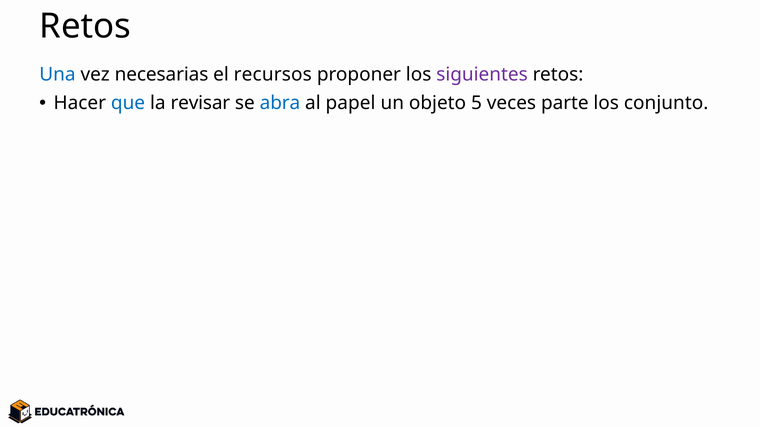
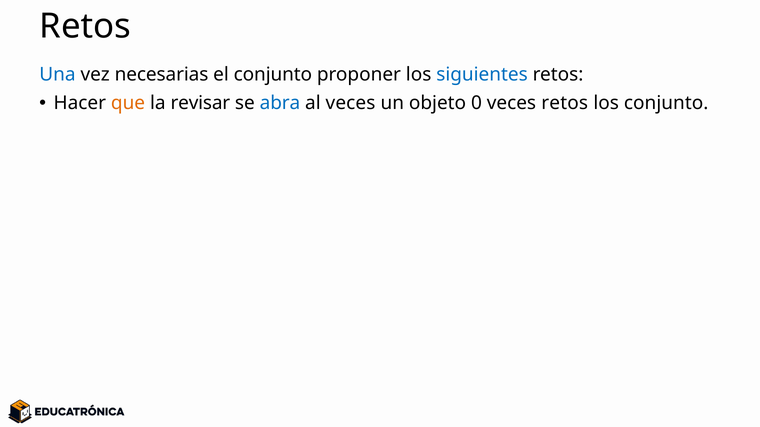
el recursos: recursos -> conjunto
siguientes colour: purple -> blue
que colour: blue -> orange
al papel: papel -> veces
5: 5 -> 0
veces parte: parte -> retos
